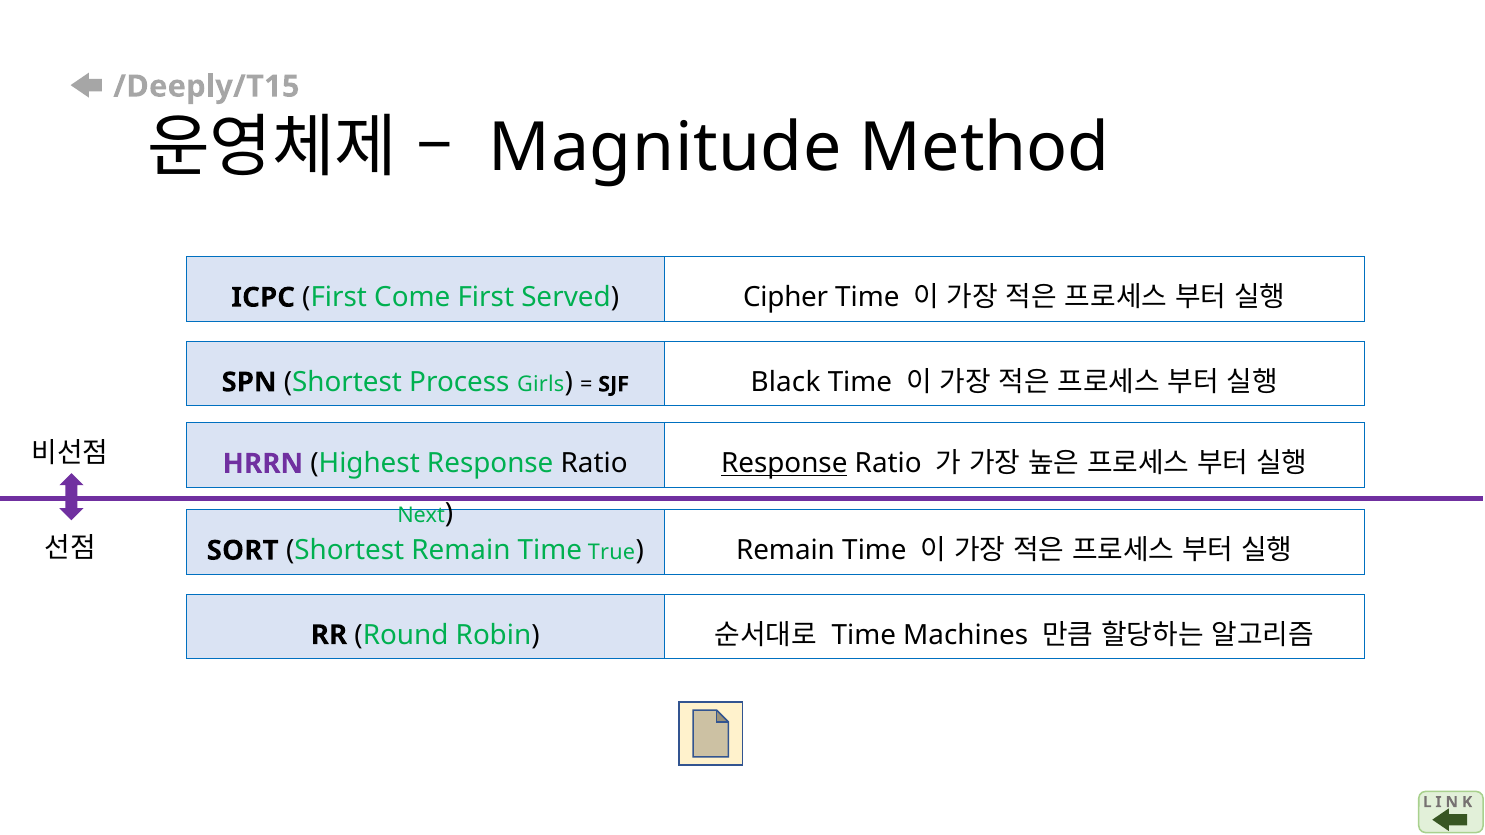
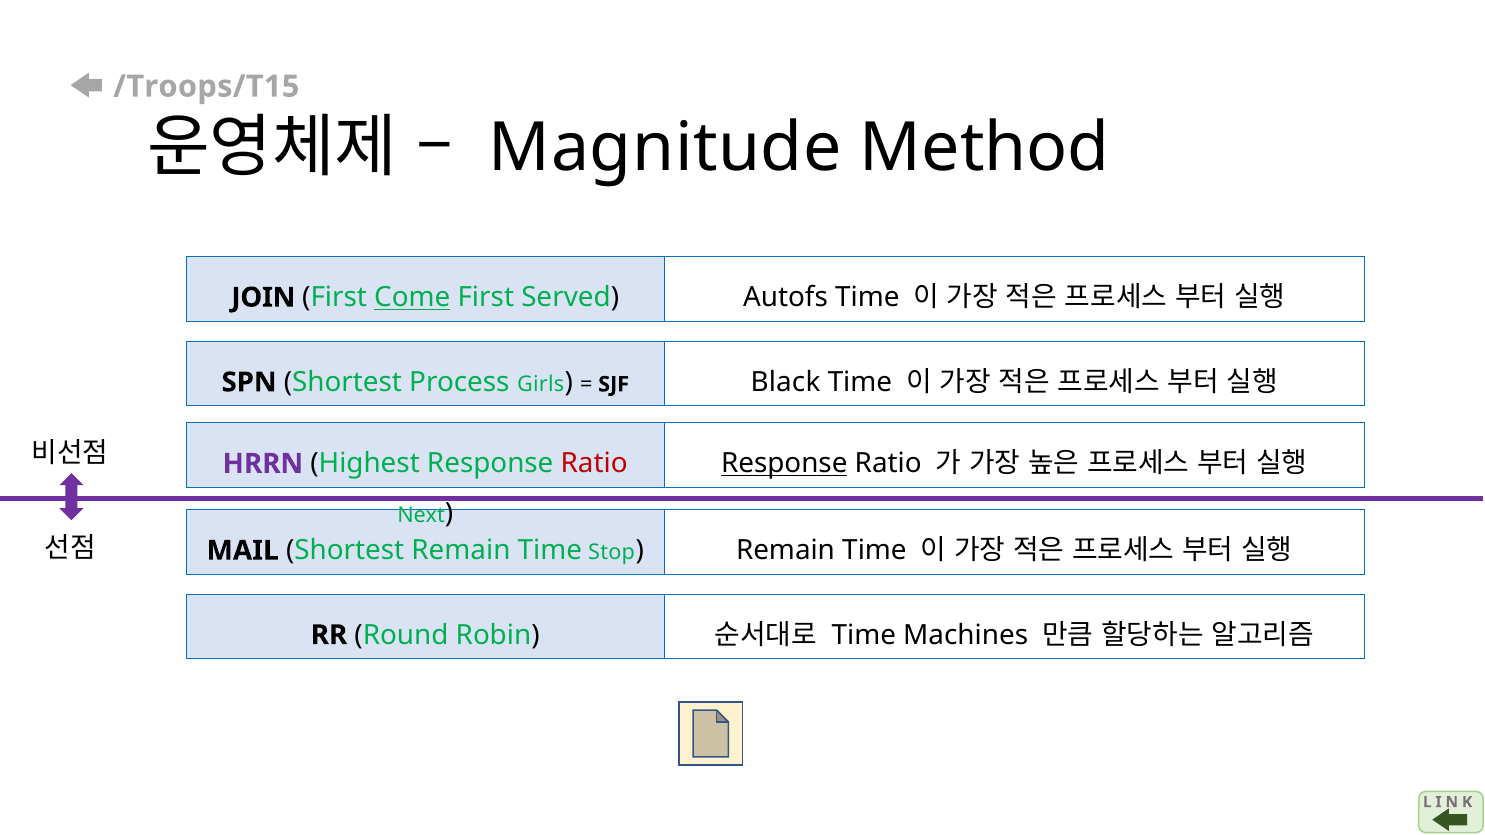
/Deeply/T15: /Deeply/T15 -> /Troops/T15
ICPC: ICPC -> JOIN
Come underline: none -> present
Cipher: Cipher -> Autofs
Ratio at (594, 464) colour: black -> red
SORT: SORT -> MAIL
True: True -> Stop
